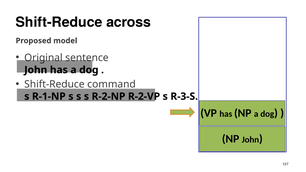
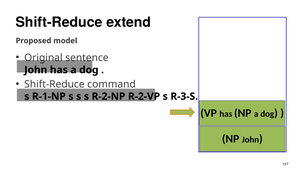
across: across -> extend
